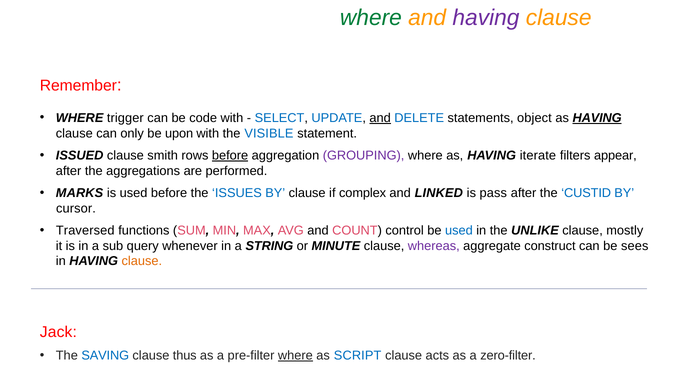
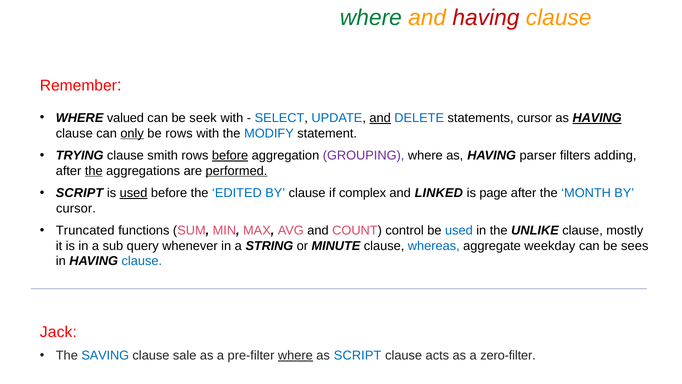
having at (486, 18) colour: purple -> red
trigger: trigger -> valued
code: code -> seek
statements object: object -> cursor
only underline: none -> present
be upon: upon -> rows
VISIBLE: VISIBLE -> MODIFY
ISSUED: ISSUED -> TRYING
iterate: iterate -> parser
appear: appear -> adding
the at (94, 171) underline: none -> present
performed underline: none -> present
MARKS at (80, 193): MARKS -> SCRIPT
used at (134, 193) underline: none -> present
ISSUES: ISSUES -> EDITED
pass: pass -> page
CUSTID: CUSTID -> MONTH
Traversed: Traversed -> Truncated
whereas colour: purple -> blue
construct: construct -> weekday
clause at (142, 261) colour: orange -> blue
thus: thus -> sale
